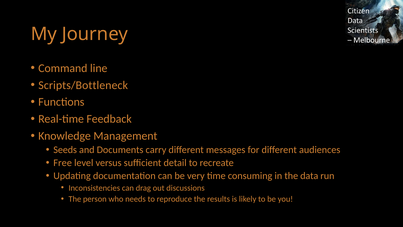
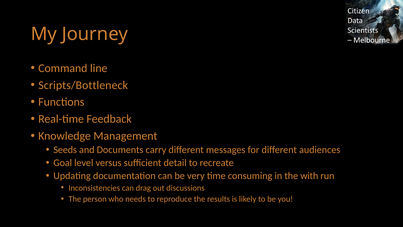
Free: Free -> Goal
data: data -> with
